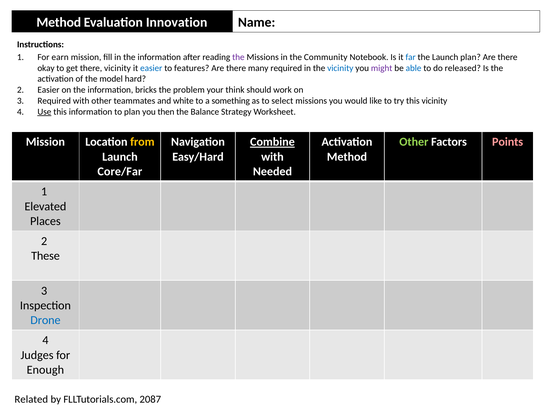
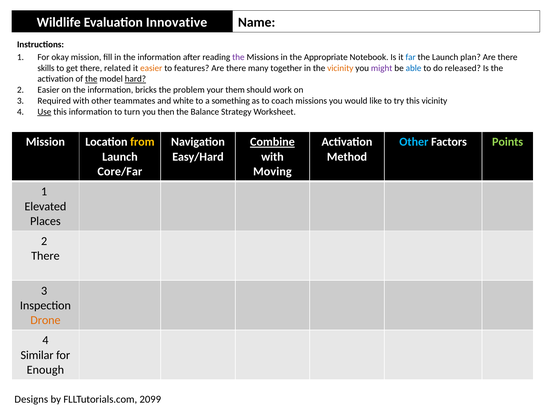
Method at (59, 22): Method -> Wildlife
Innovation: Innovation -> Innovative
earn: earn -> okay
Community: Community -> Appropriate
okay: okay -> skills
there vicinity: vicinity -> related
easier at (151, 68) colour: blue -> orange
many required: required -> together
vicinity at (340, 68) colour: blue -> orange
the at (91, 79) underline: none -> present
hard underline: none -> present
think: think -> them
select: select -> coach
to plan: plan -> turn
Other at (414, 142) colour: light green -> light blue
Points colour: pink -> light green
Needed: Needed -> Moving
These at (45, 256): These -> There
Drone colour: blue -> orange
Judges: Judges -> Similar
Related: Related -> Designs
2087: 2087 -> 2099
